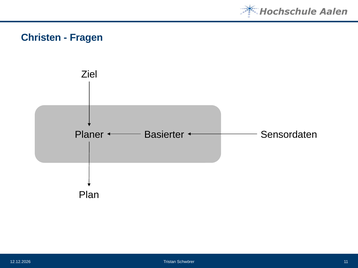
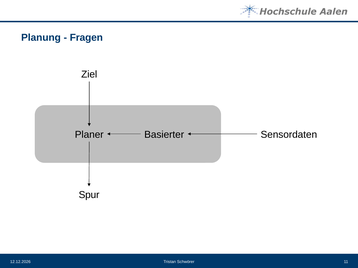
Christen: Christen -> Planung
Plan: Plan -> Spur
